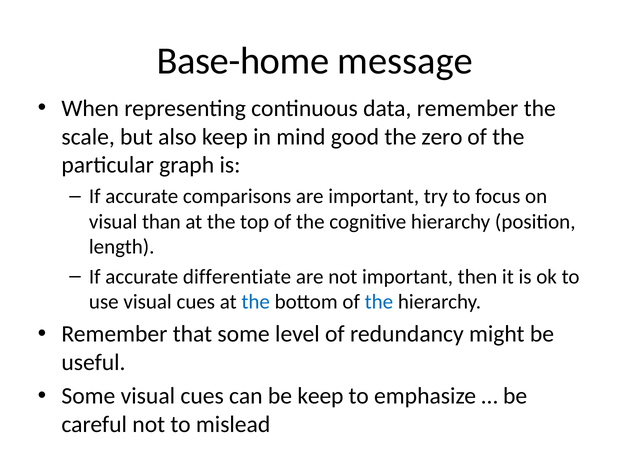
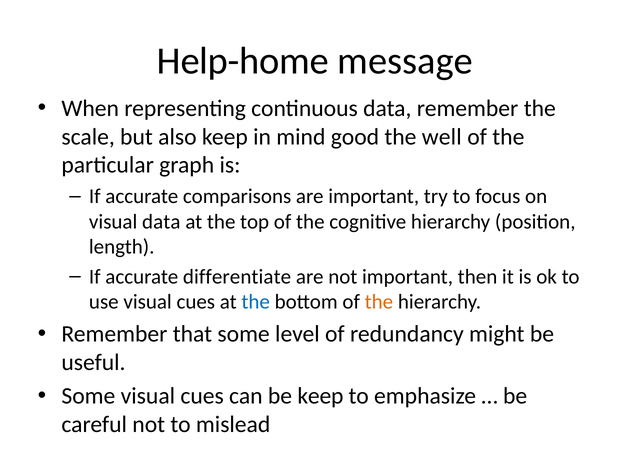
Base-home: Base-home -> Help-home
zero: zero -> well
visual than: than -> data
the at (379, 301) colour: blue -> orange
